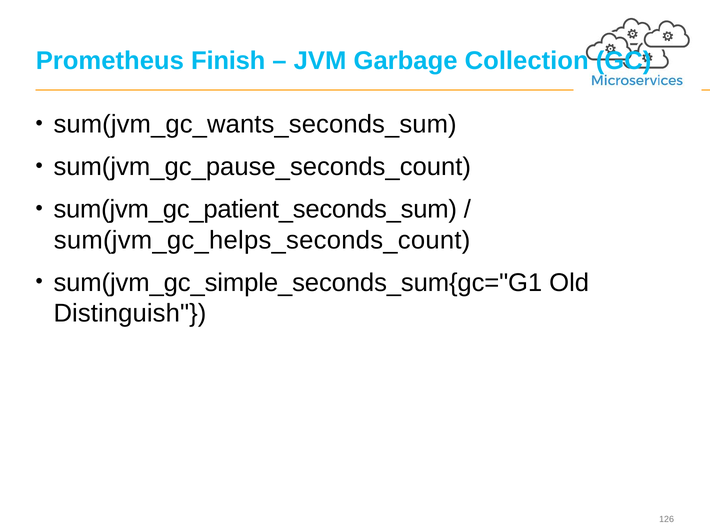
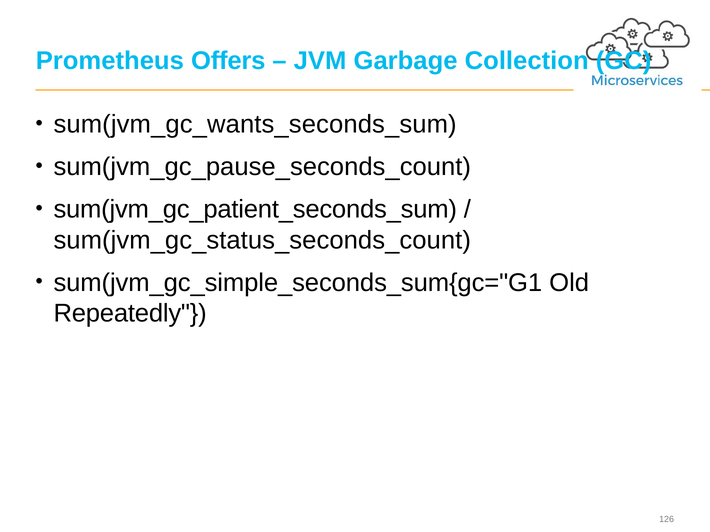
Finish: Finish -> Offers
sum(jvm_gc_helps_seconds_count: sum(jvm_gc_helps_seconds_count -> sum(jvm_gc_status_seconds_count
Distinguish: Distinguish -> Repeatedly
